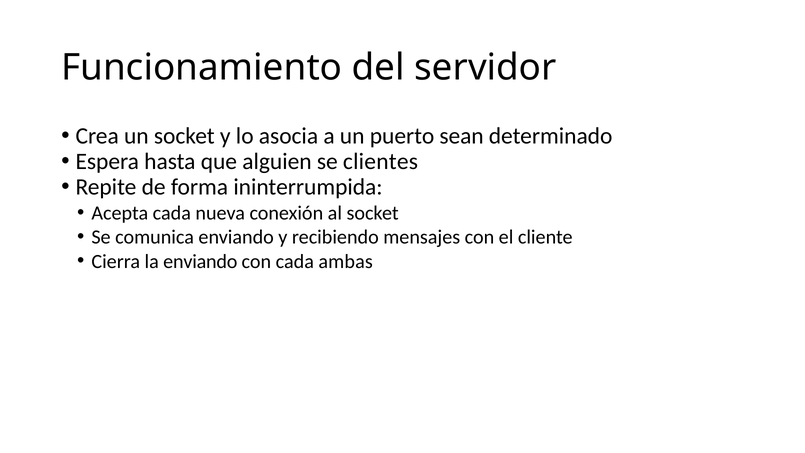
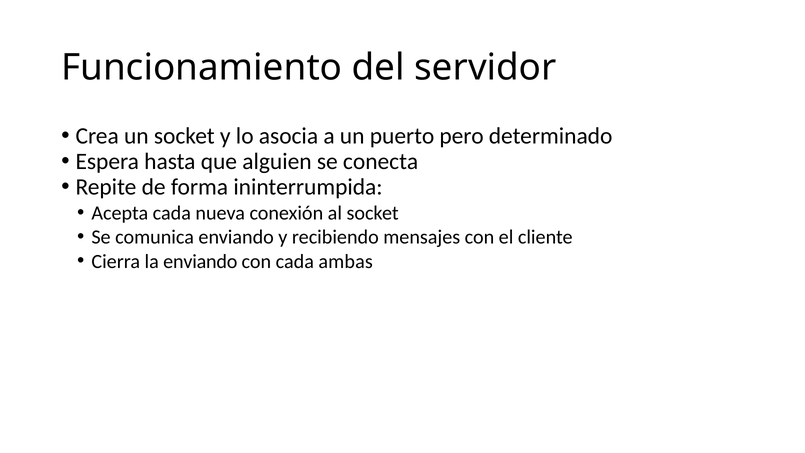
sean: sean -> pero
clientes: clientes -> conecta
